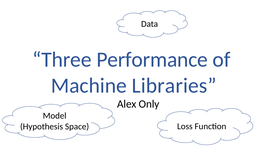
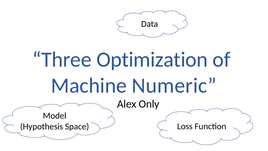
Performance: Performance -> Optimization
Libraries: Libraries -> Numeric
